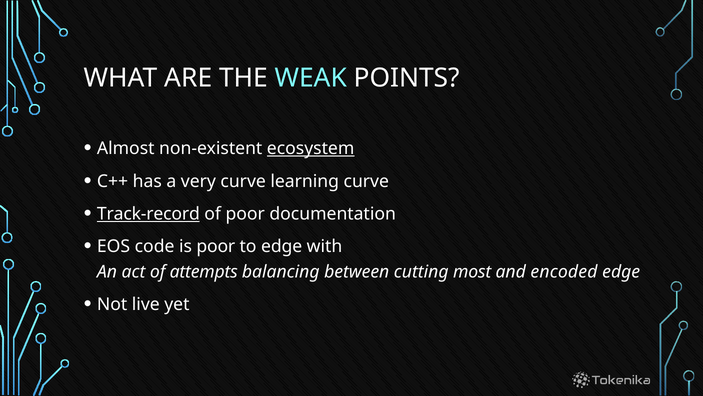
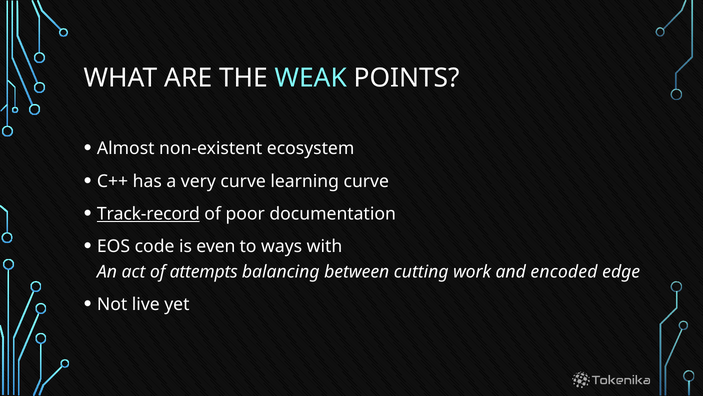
ecosystem underline: present -> none
is poor: poor -> even
to edge: edge -> ways
most: most -> work
